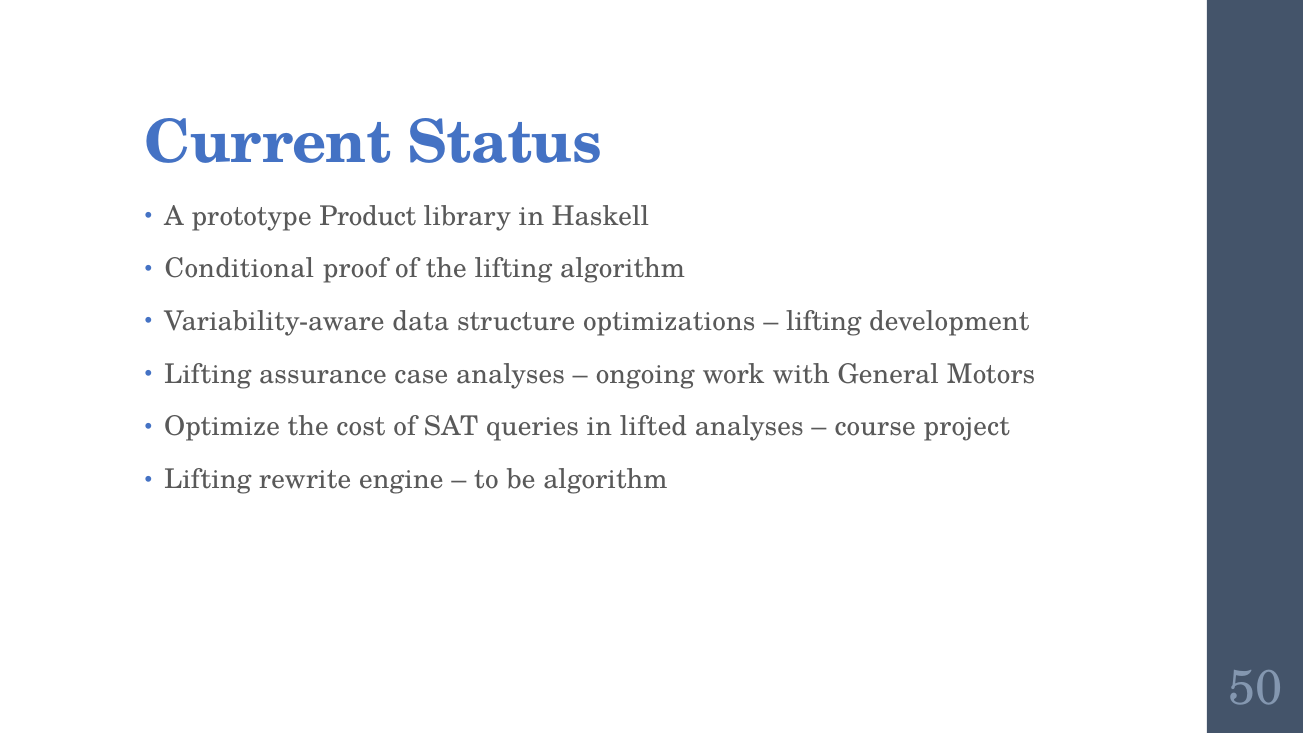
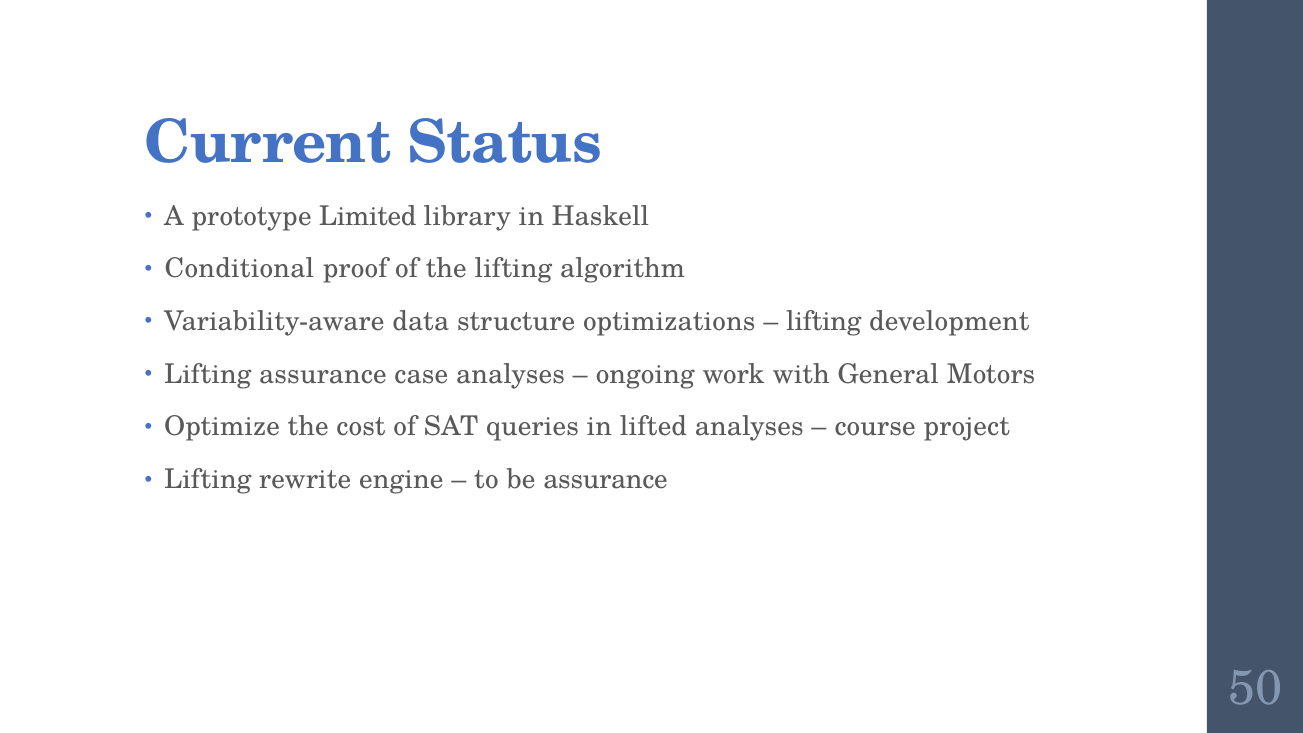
Product: Product -> Limited
be algorithm: algorithm -> assurance
